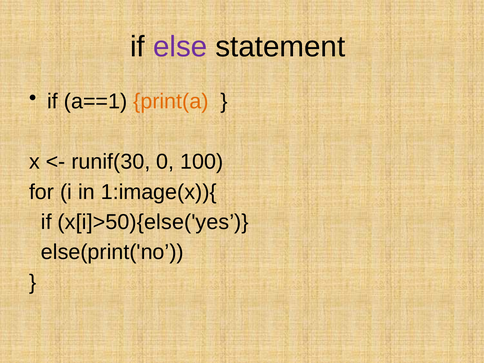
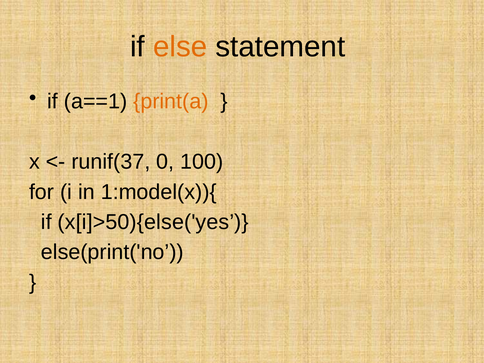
else colour: purple -> orange
runif(30: runif(30 -> runif(37
1:image(x)){: 1:image(x)){ -> 1:model(x)){
